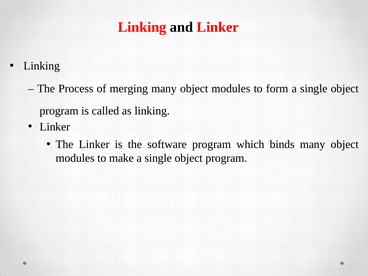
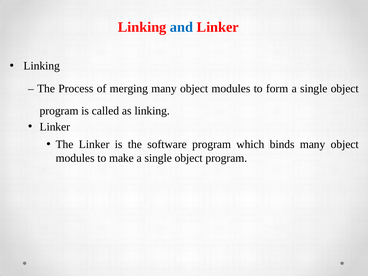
and colour: black -> blue
